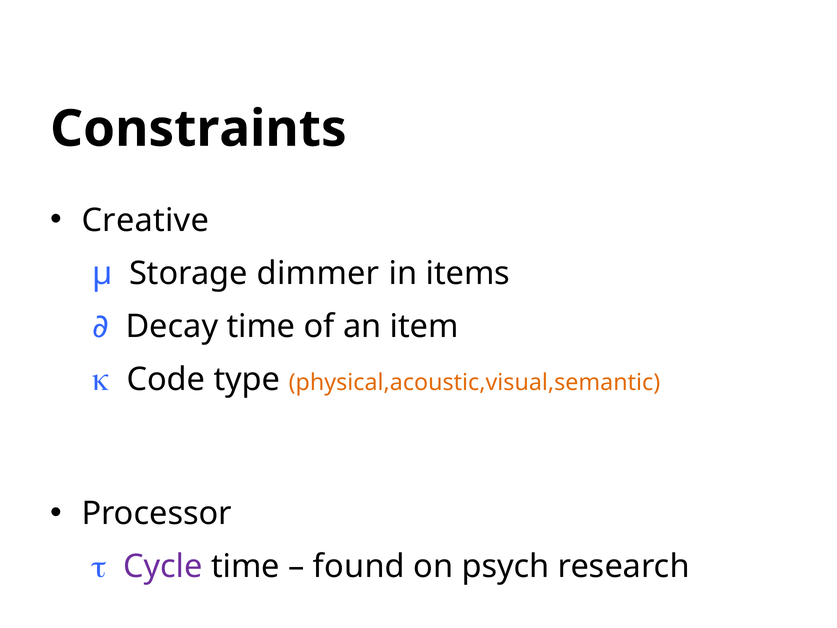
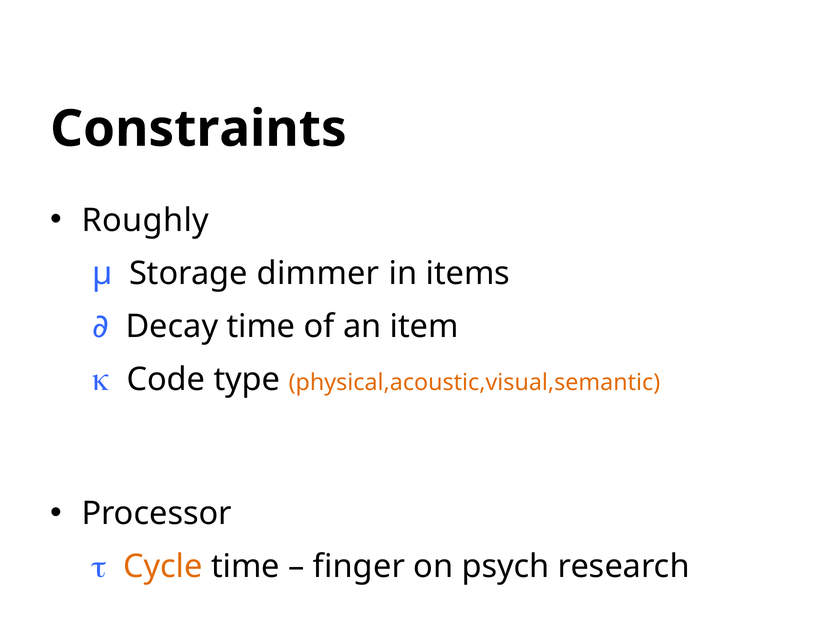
Creative: Creative -> Roughly
Cycle colour: purple -> orange
found: found -> finger
